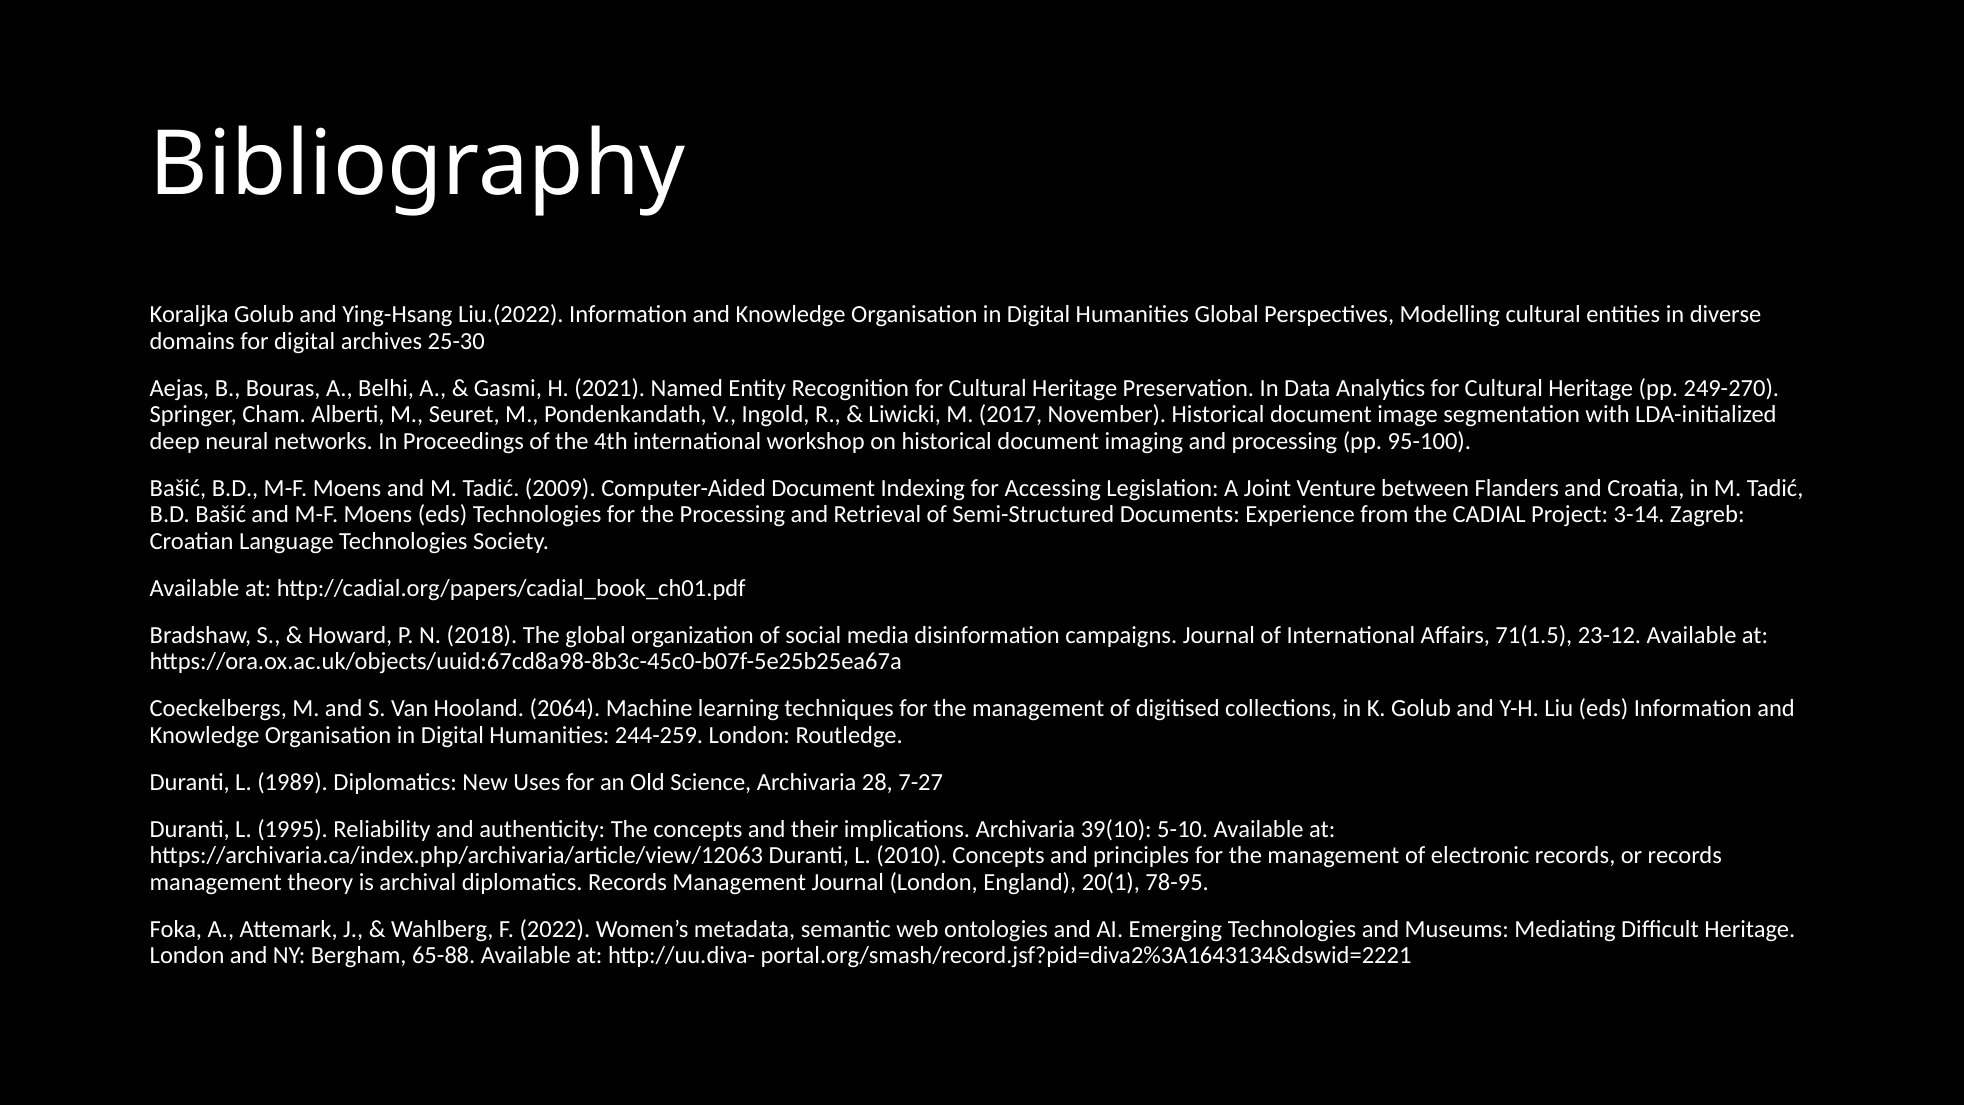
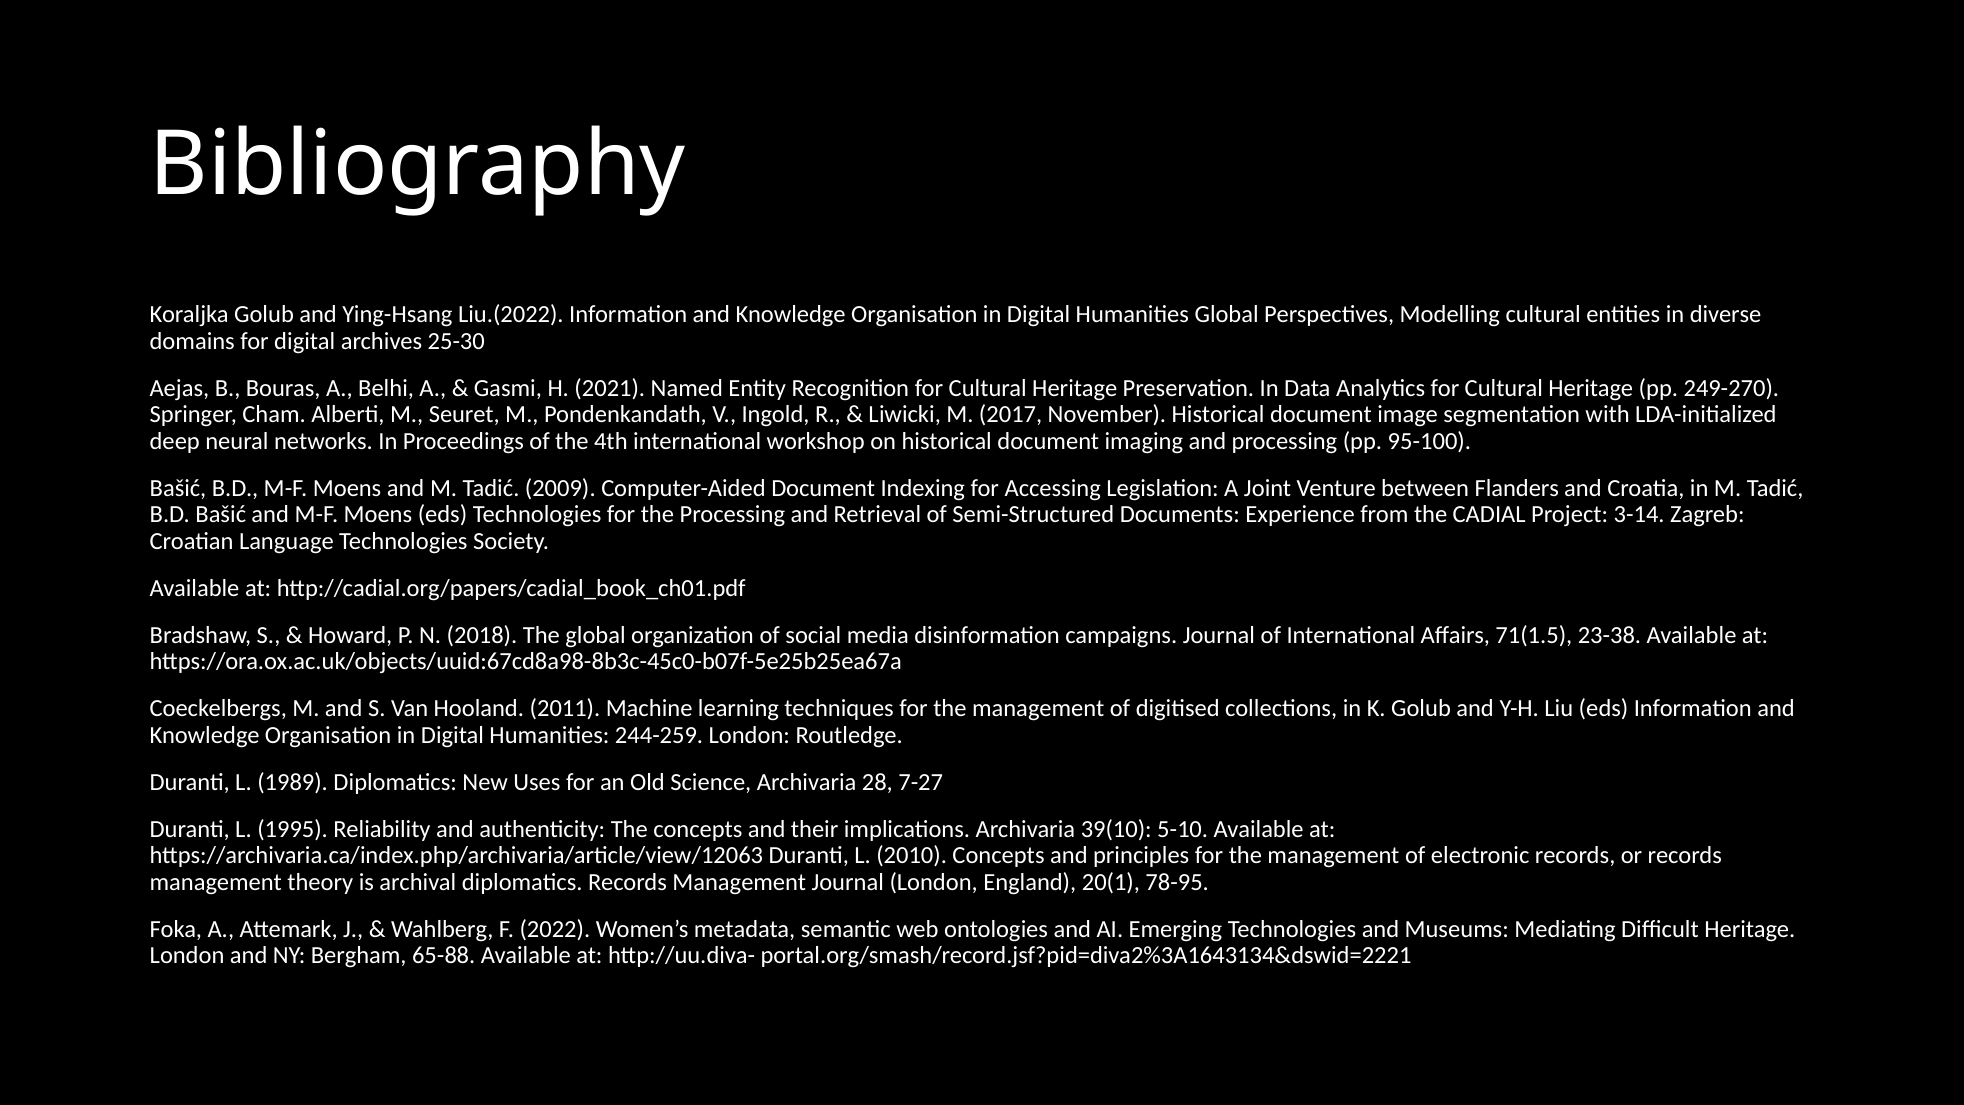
23-12: 23-12 -> 23-38
2064: 2064 -> 2011
